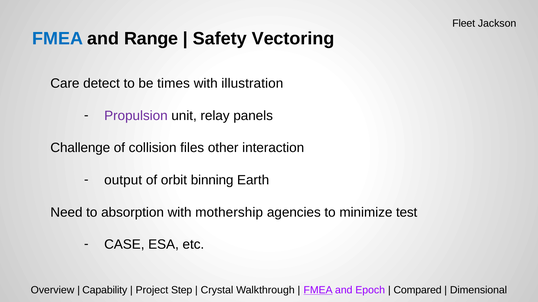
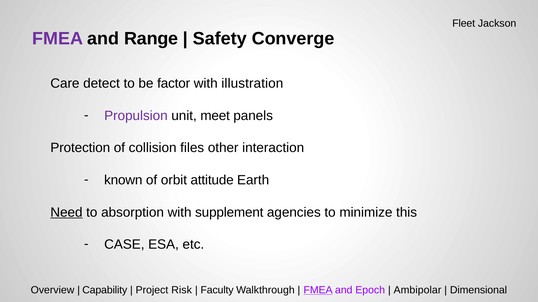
FMEA at (58, 39) colour: blue -> purple
Vectoring: Vectoring -> Converge
times: times -> factor
relay: relay -> meet
Challenge: Challenge -> Protection
output: output -> known
binning: binning -> attitude
Need underline: none -> present
mothership: mothership -> supplement
test: test -> this
Step: Step -> Risk
Crystal: Crystal -> Faculty
Compared: Compared -> Ambipolar
